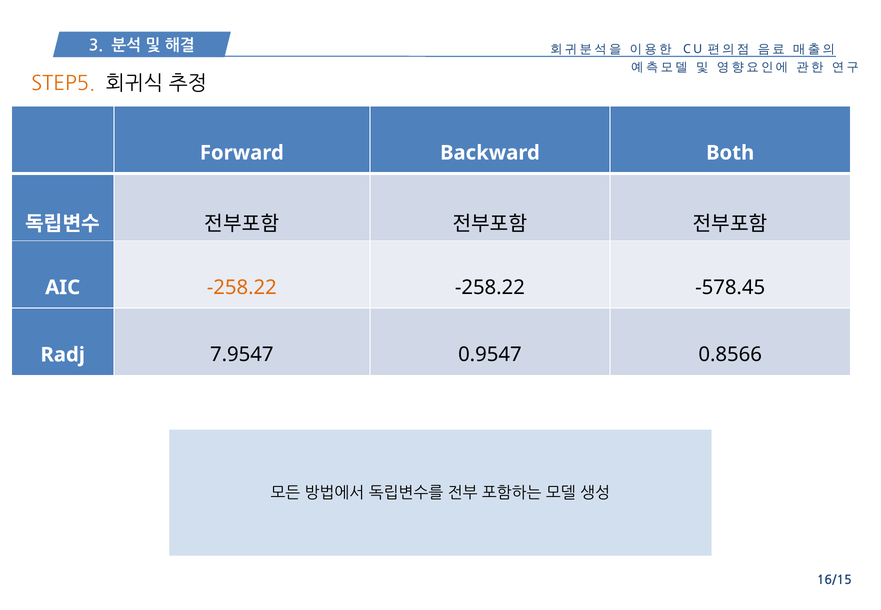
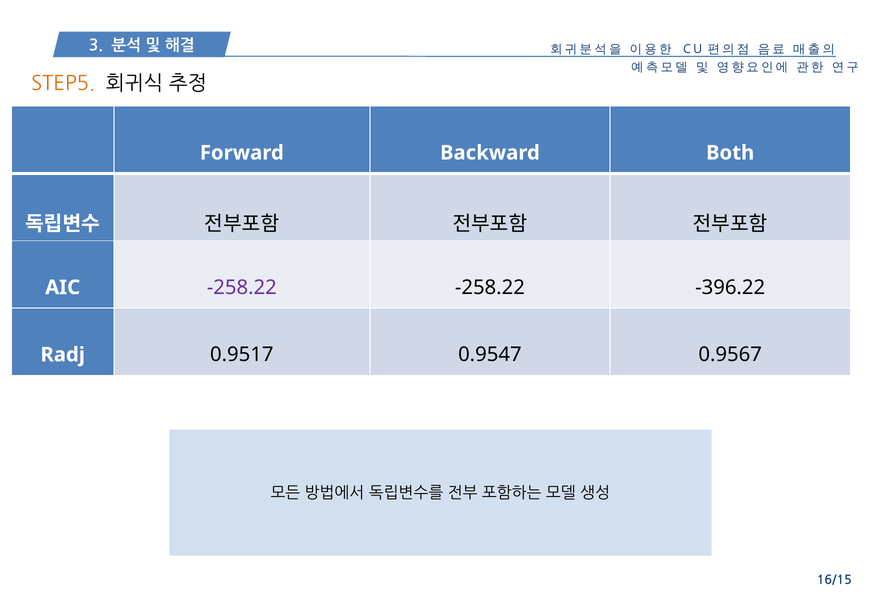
-258.22 at (242, 287) colour: orange -> purple
-578.45: -578.45 -> -396.22
7.9547: 7.9547 -> 0.9517
0.8566: 0.8566 -> 0.9567
